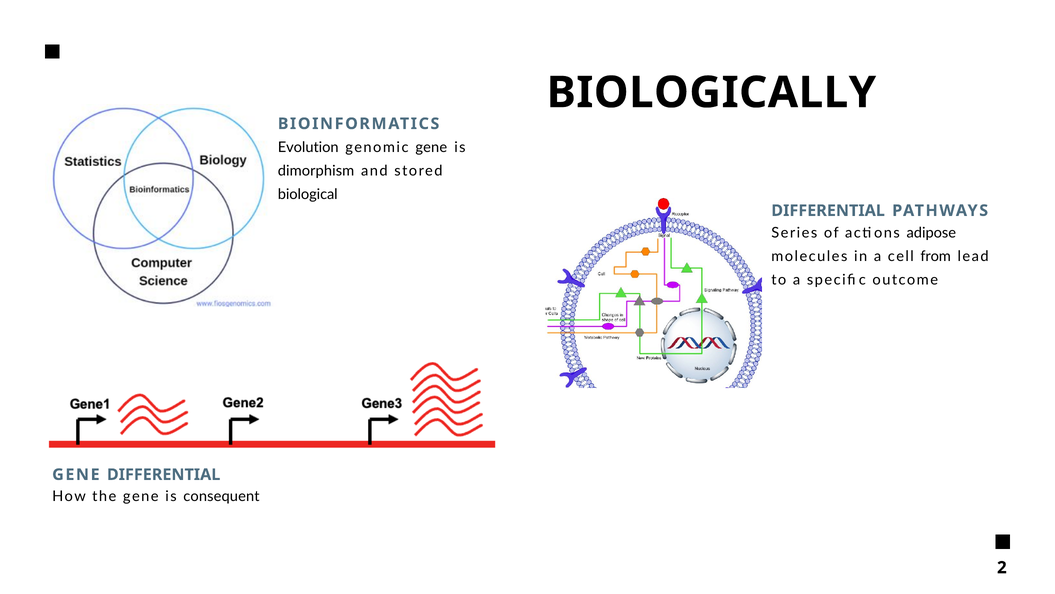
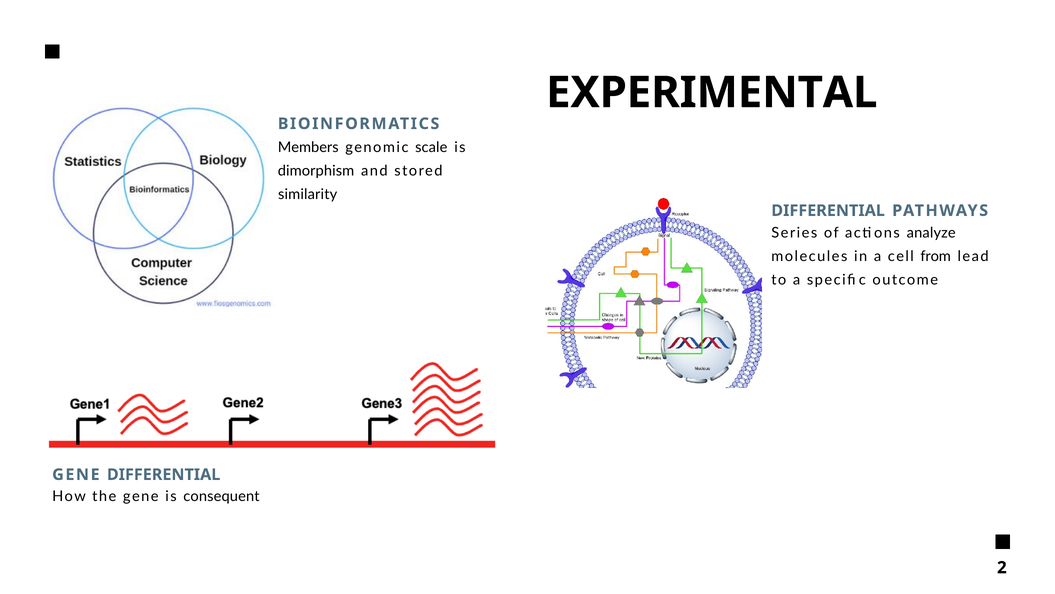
BIOLOGICALLY: BIOLOGICALLY -> EXPERIMENTAL
Evolution: Evolution -> Members
genomic gene: gene -> scale
biological: biological -> similarity
adipose: adipose -> analyze
